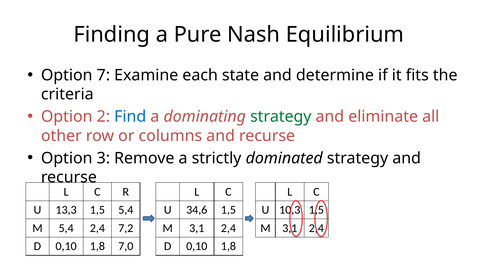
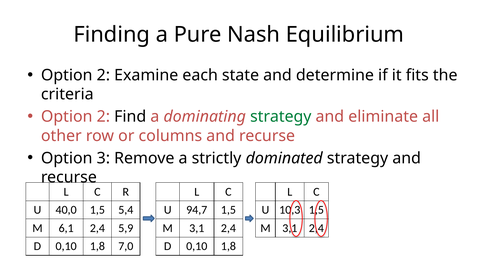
7 at (103, 75): 7 -> 2
Find colour: blue -> black
13,3: 13,3 -> 40,0
34,6: 34,6 -> 94,7
M 5,4: 5,4 -> 6,1
7,2: 7,2 -> 5,9
